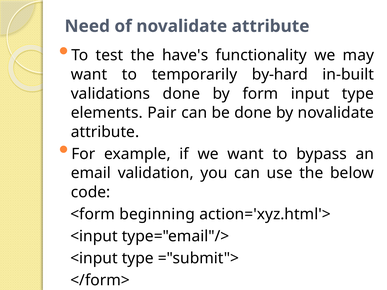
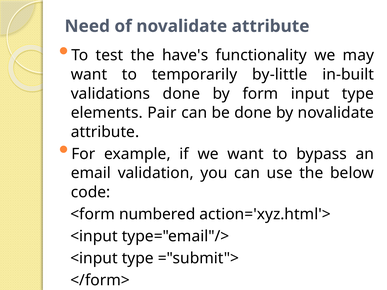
by-hard: by-hard -> by-little
beginning: beginning -> numbered
